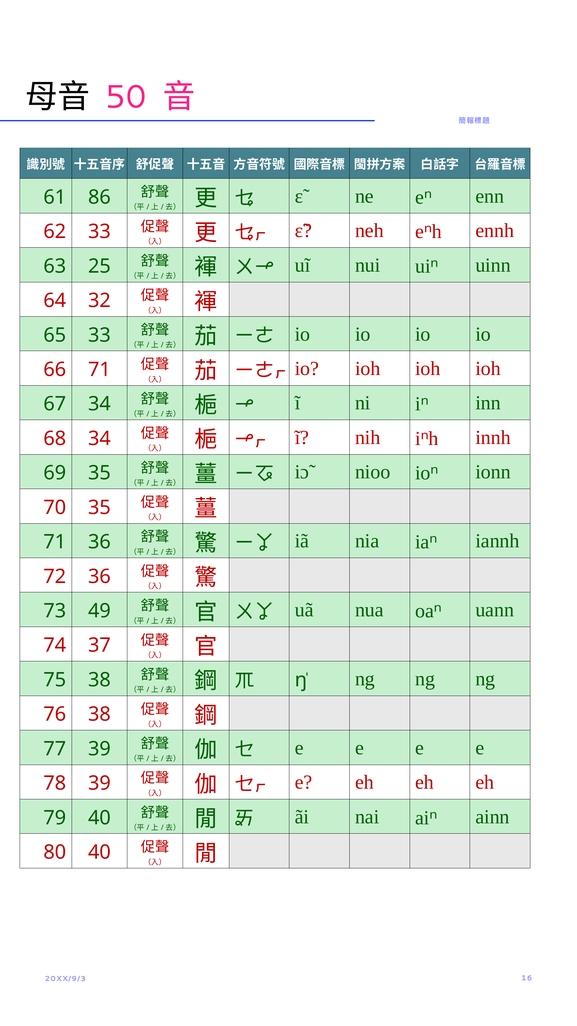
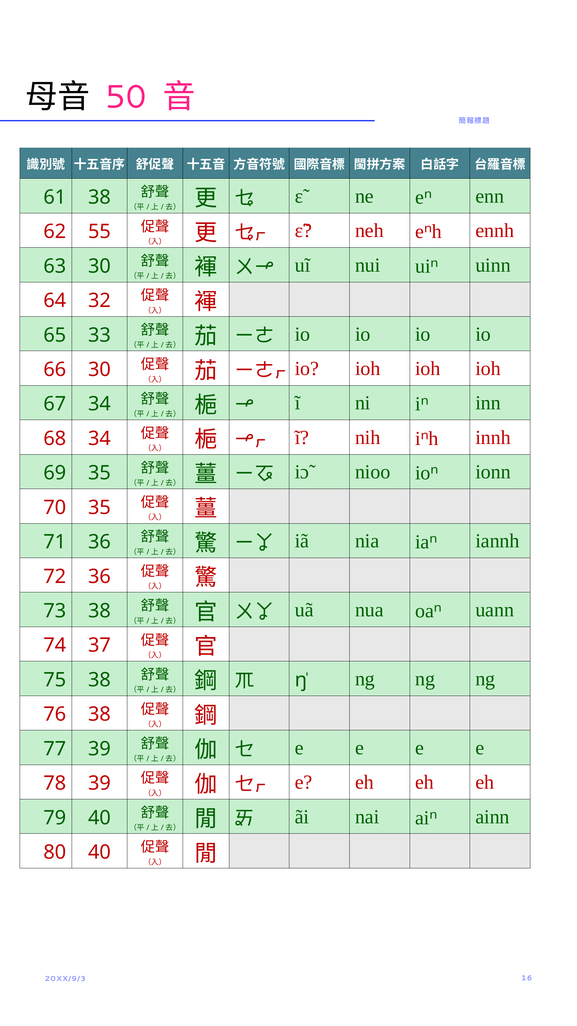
61 86: 86 -> 38
62 33: 33 -> 55
63 25: 25 -> 30
66 71: 71 -> 30
73 49: 49 -> 38
